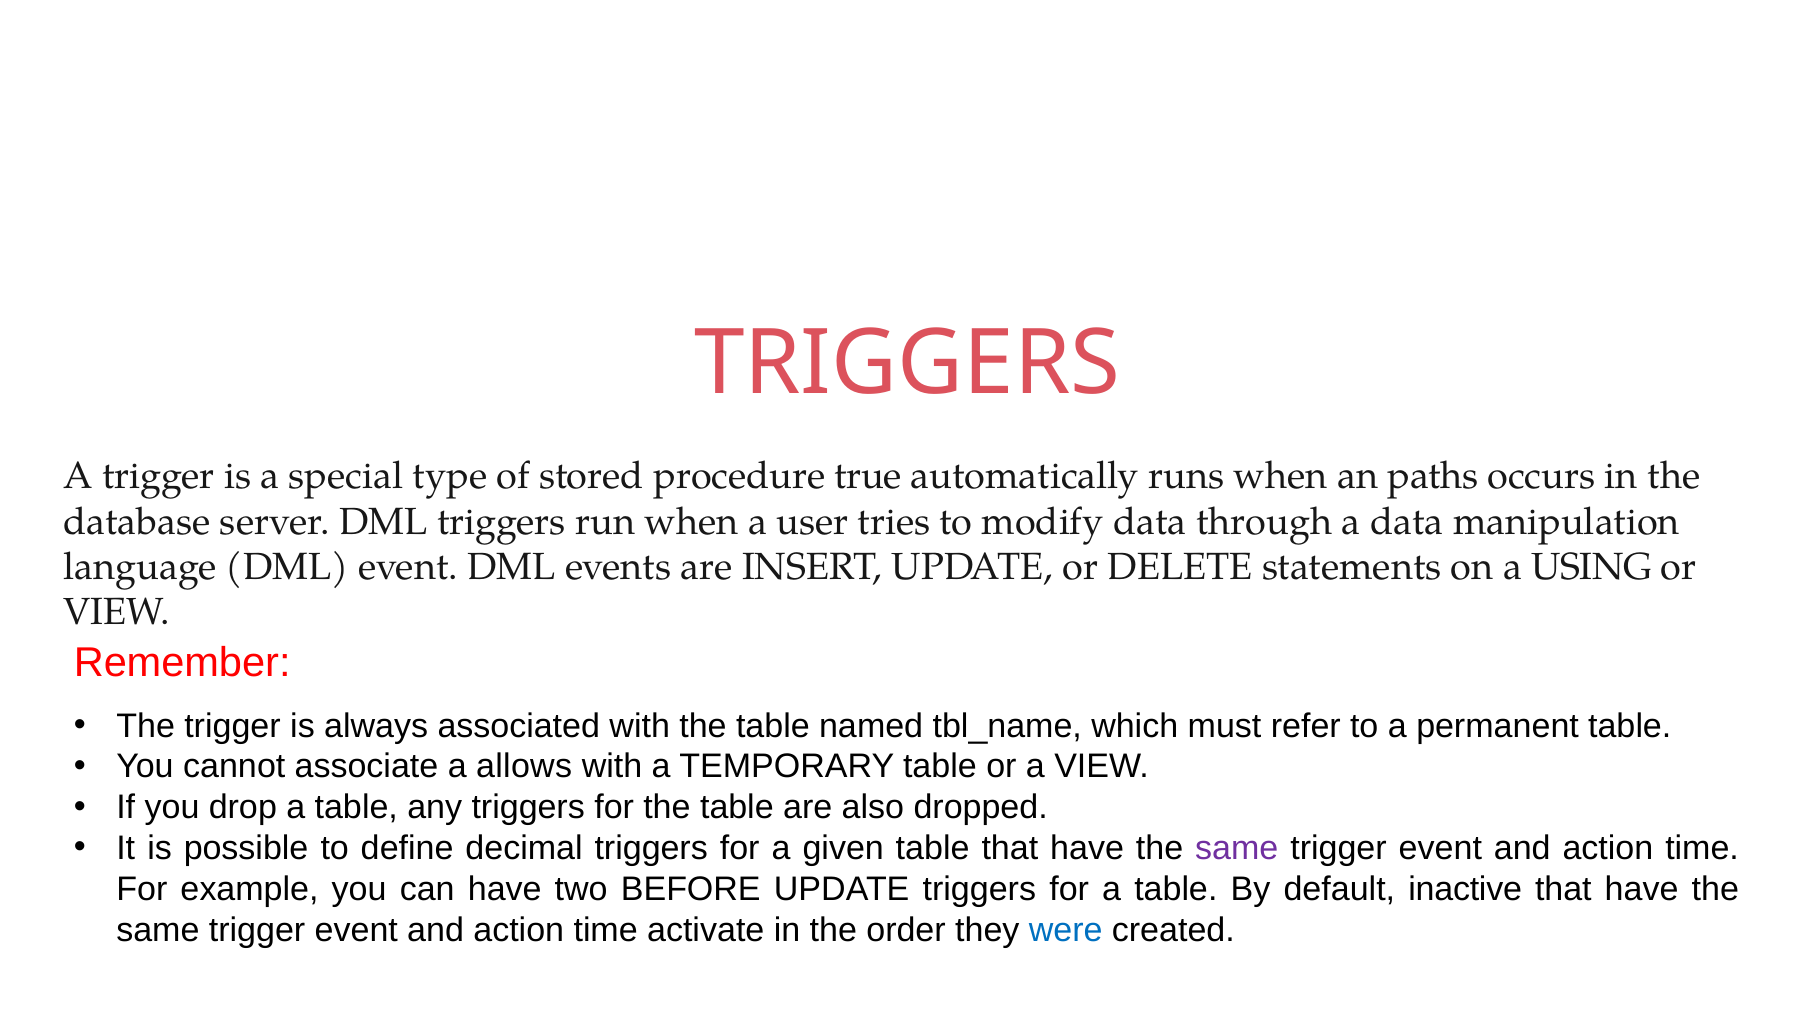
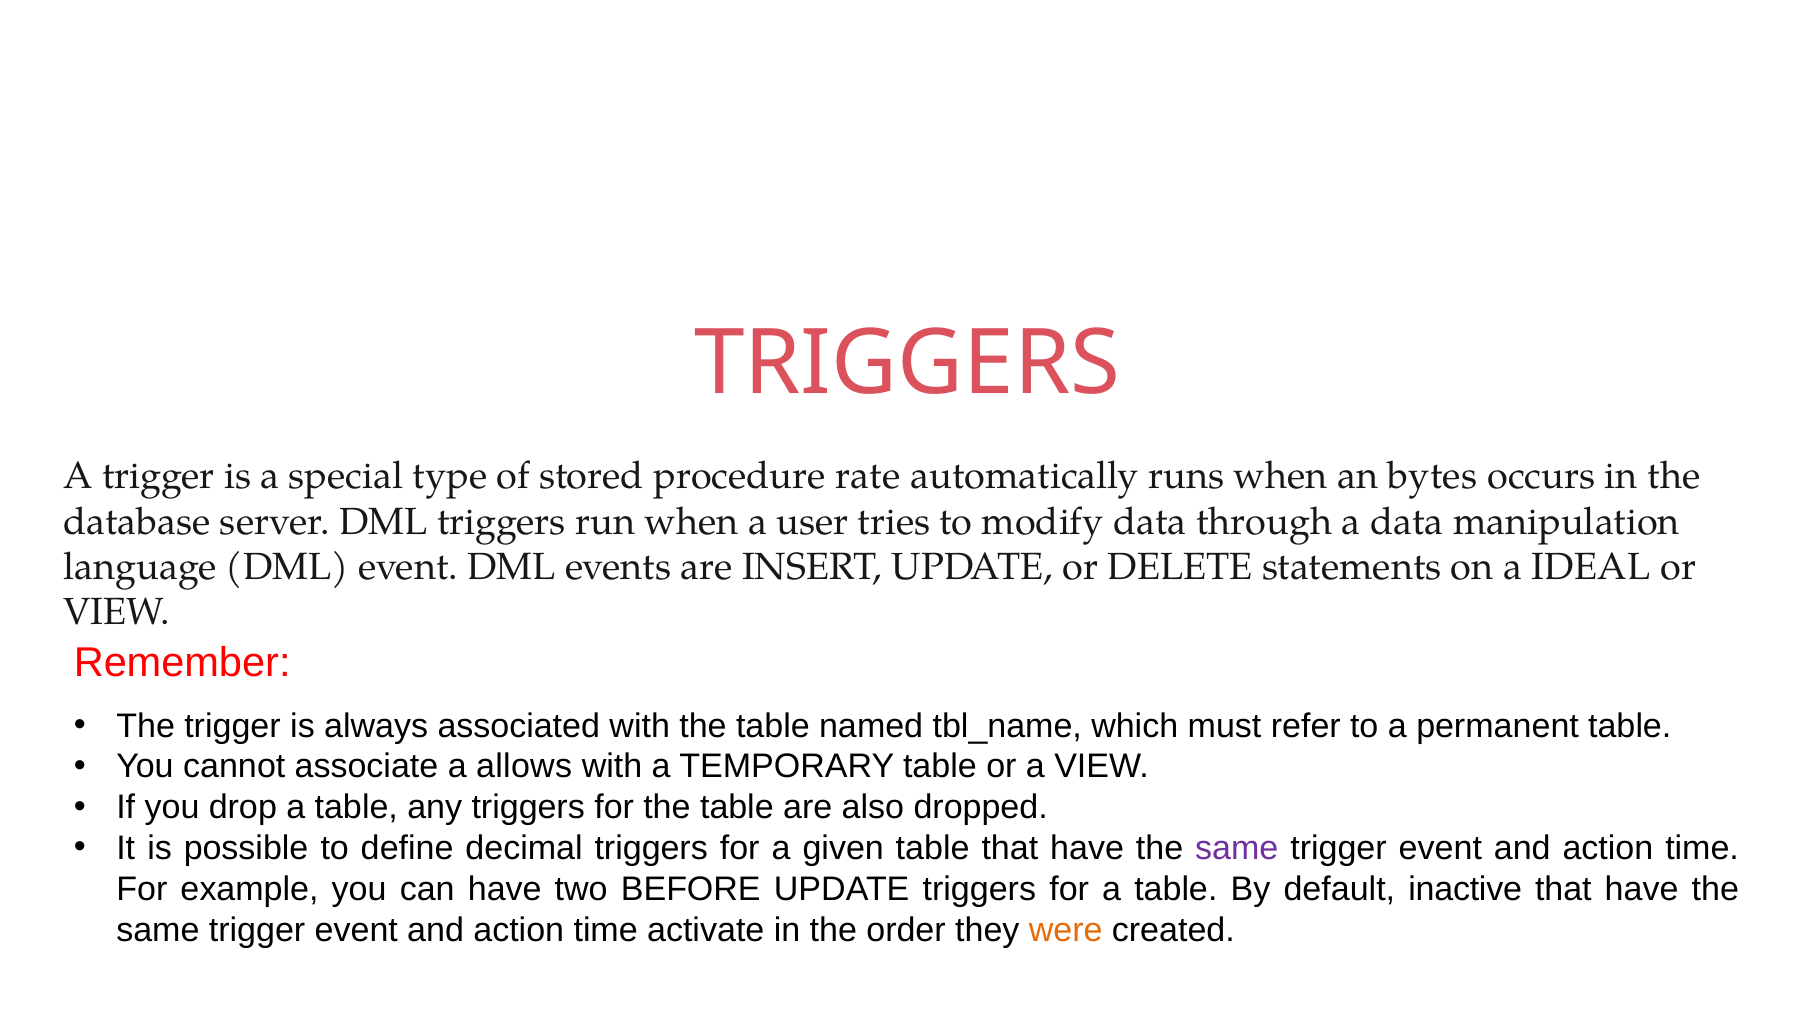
true: true -> rate
paths: paths -> bytes
USING: USING -> IDEAL
were colour: blue -> orange
